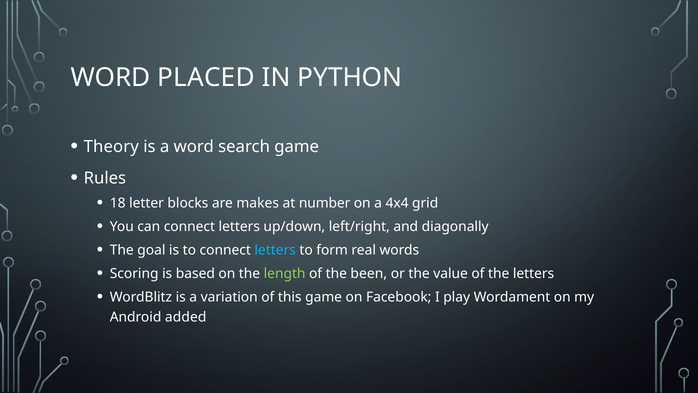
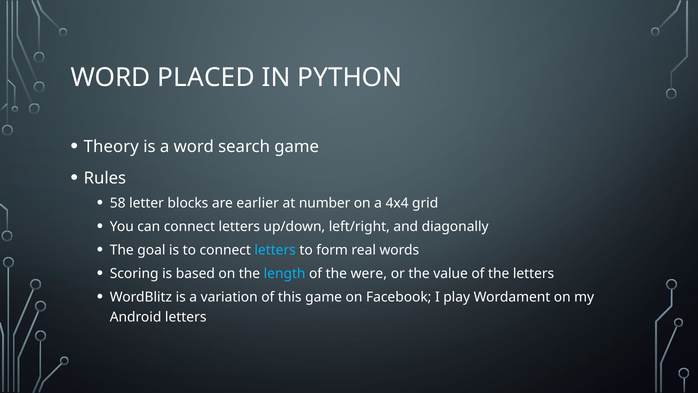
18: 18 -> 58
makes: makes -> earlier
length colour: light green -> light blue
been: been -> were
Android added: added -> letters
